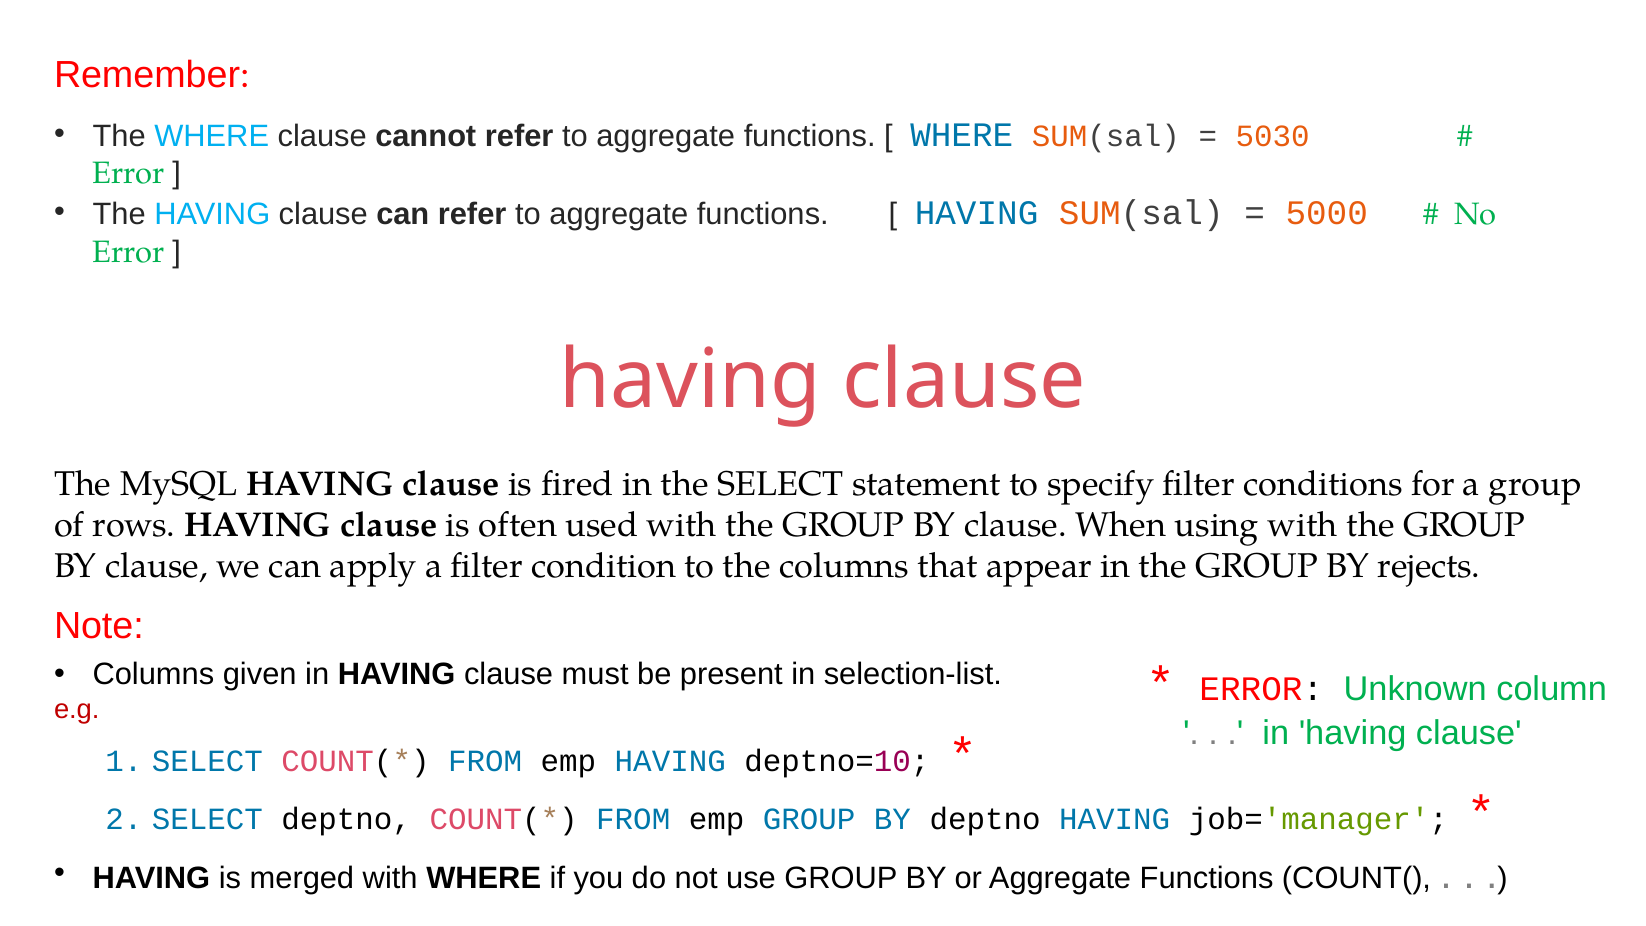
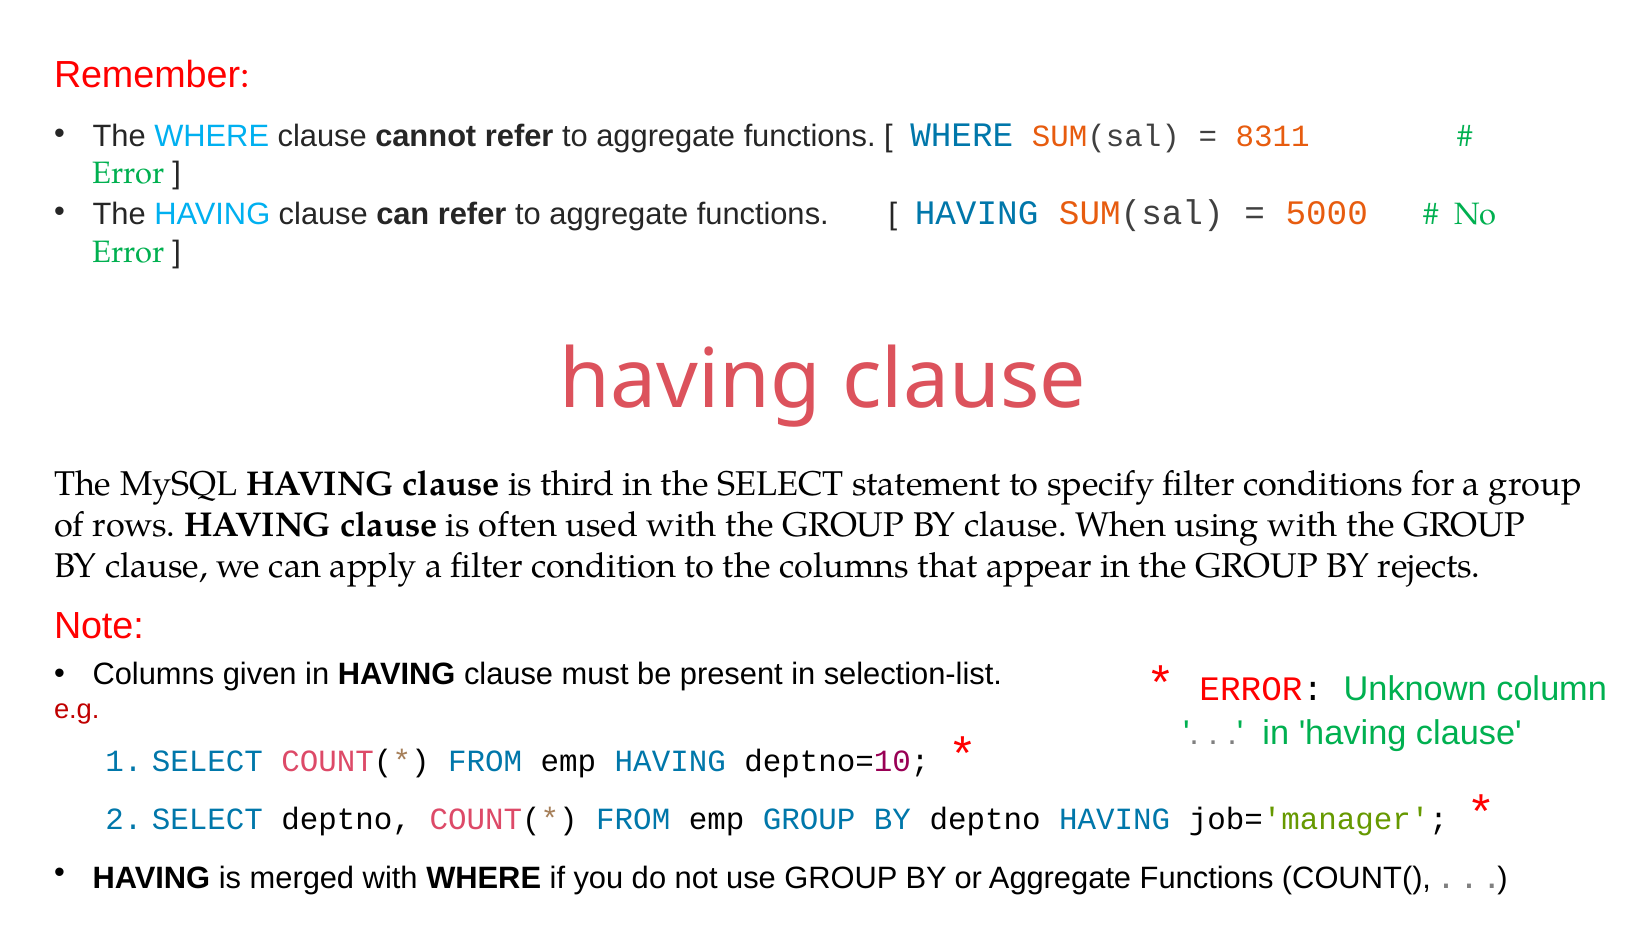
5030: 5030 -> 8311
fired: fired -> third
